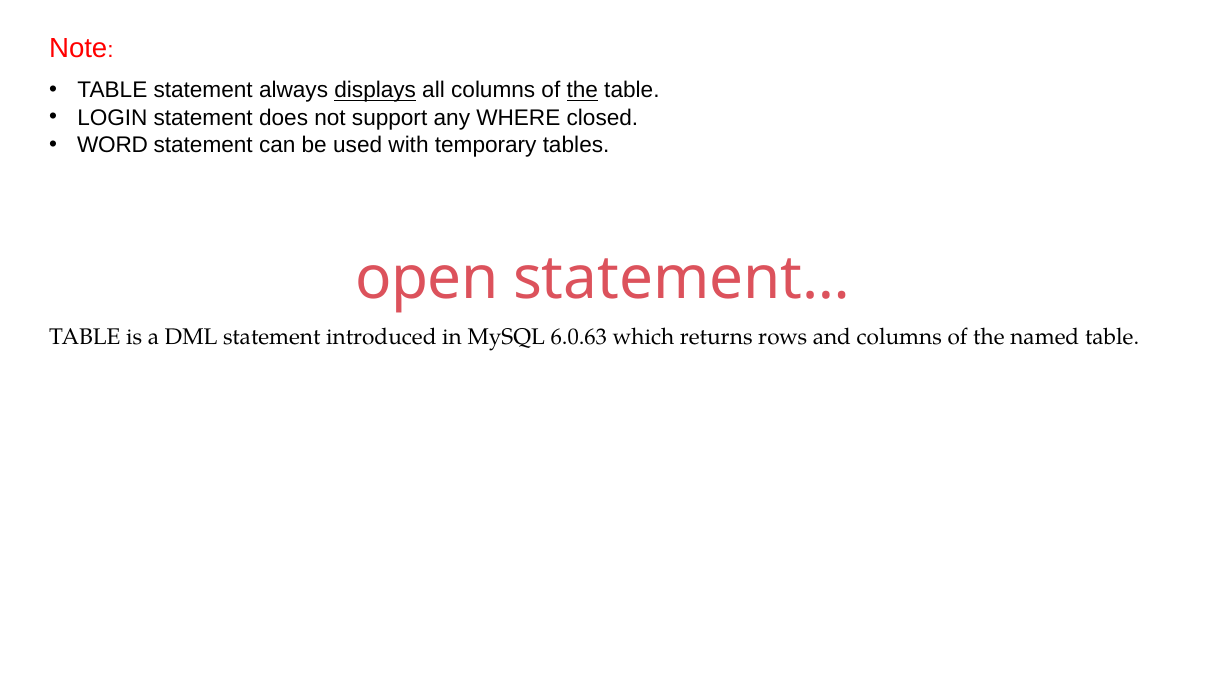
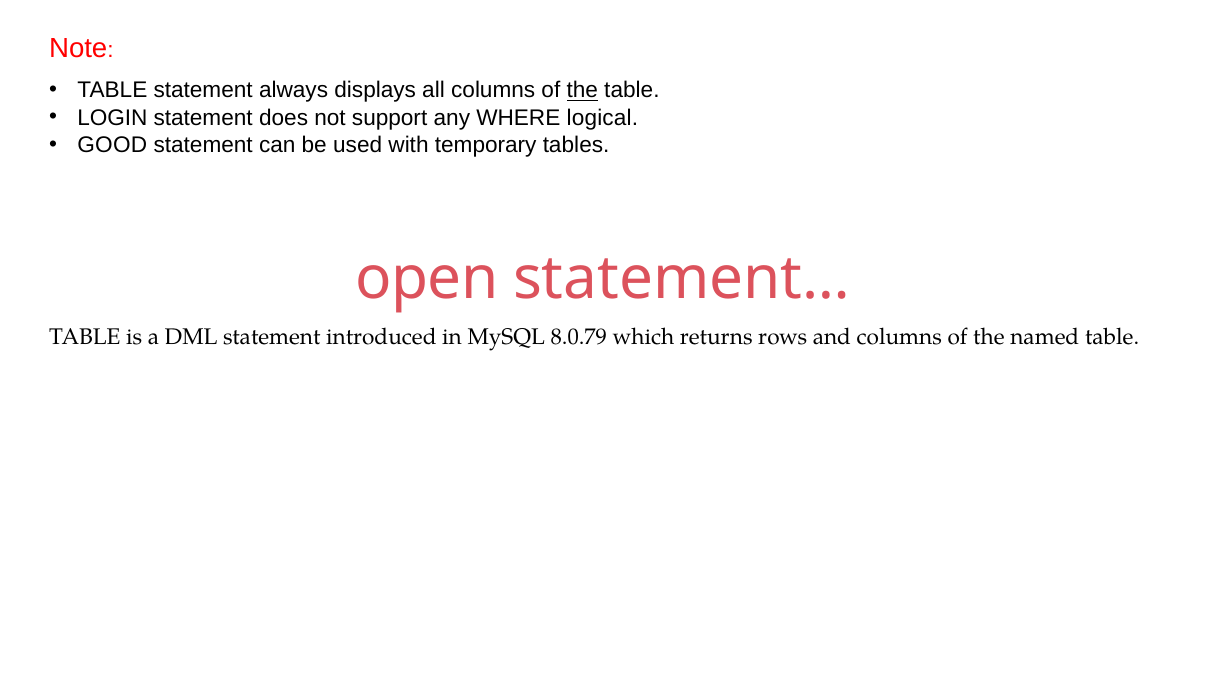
displays underline: present -> none
closed: closed -> logical
WORD: WORD -> GOOD
6.0.63: 6.0.63 -> 8.0.79
